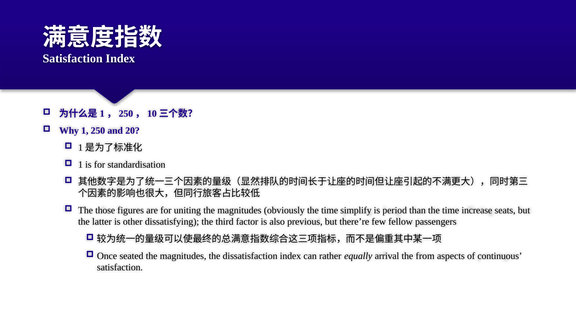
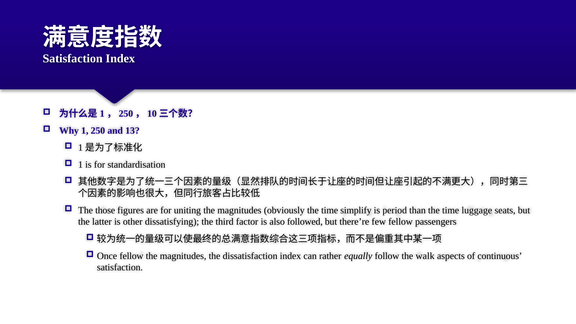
20: 20 -> 13
increase: increase -> luggage
previous: previous -> followed
Once seated: seated -> fellow
arrival: arrival -> follow
from: from -> walk
